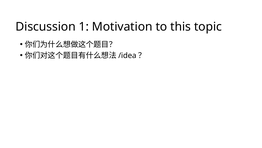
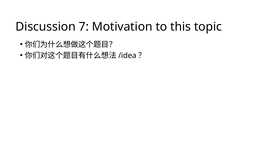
1: 1 -> 7
